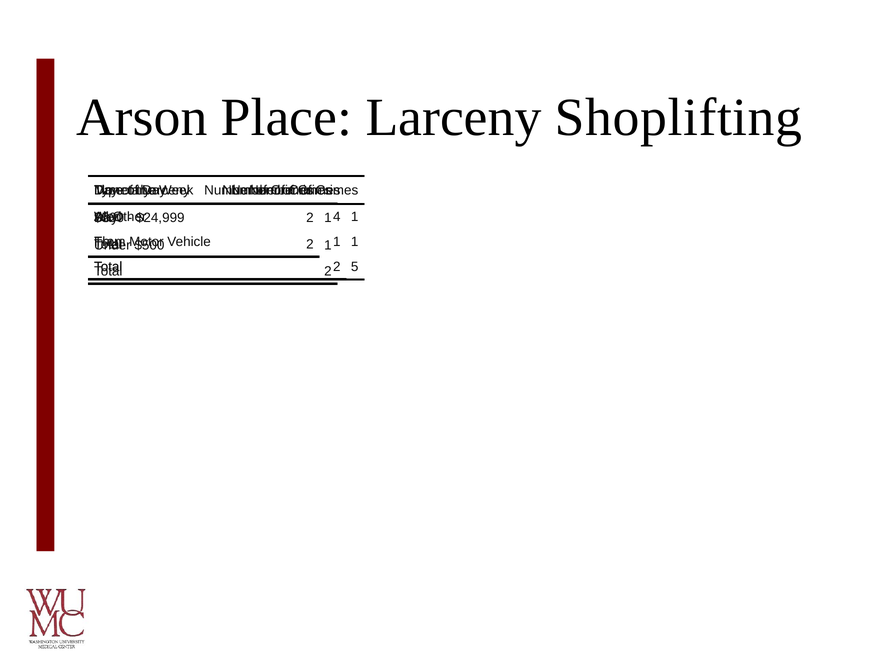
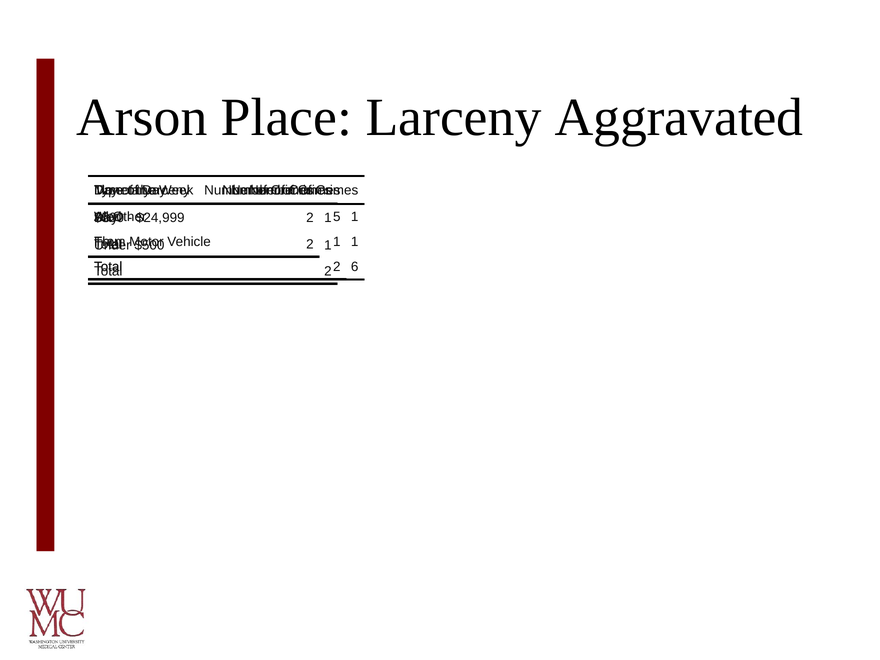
Shoplifting: Shoplifting -> Aggravated
4: 4 -> 5
5: 5 -> 6
